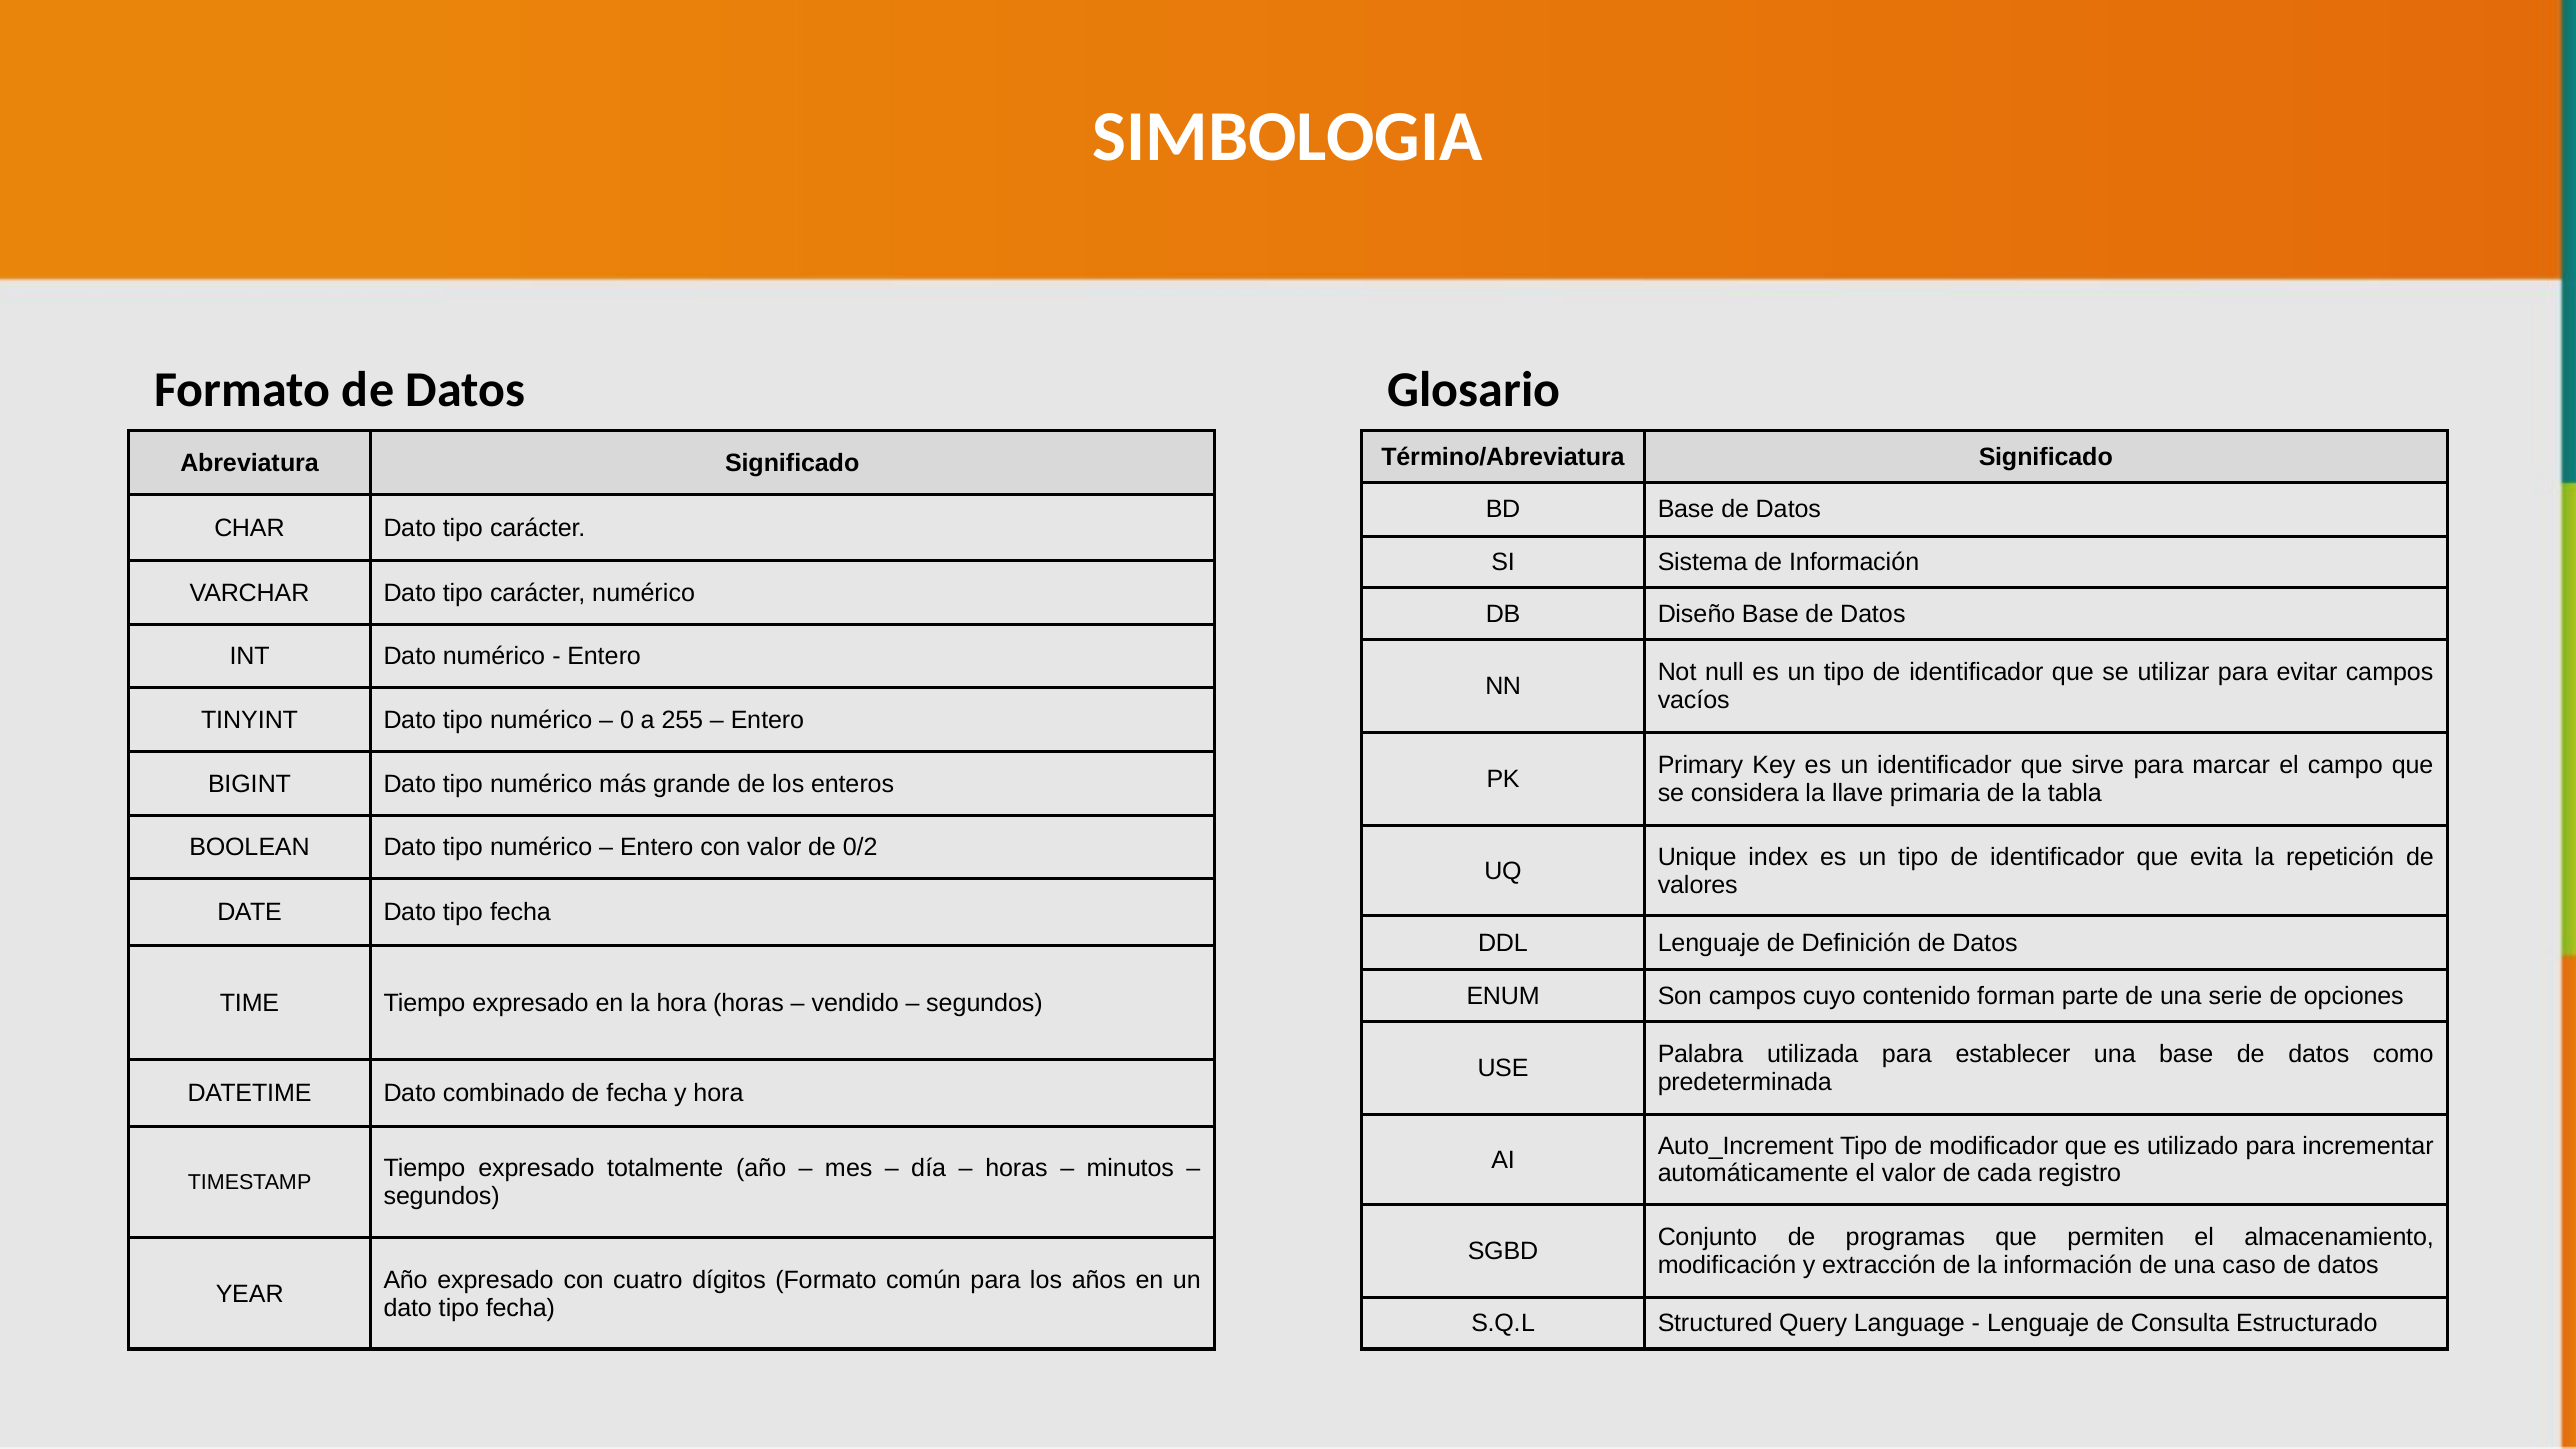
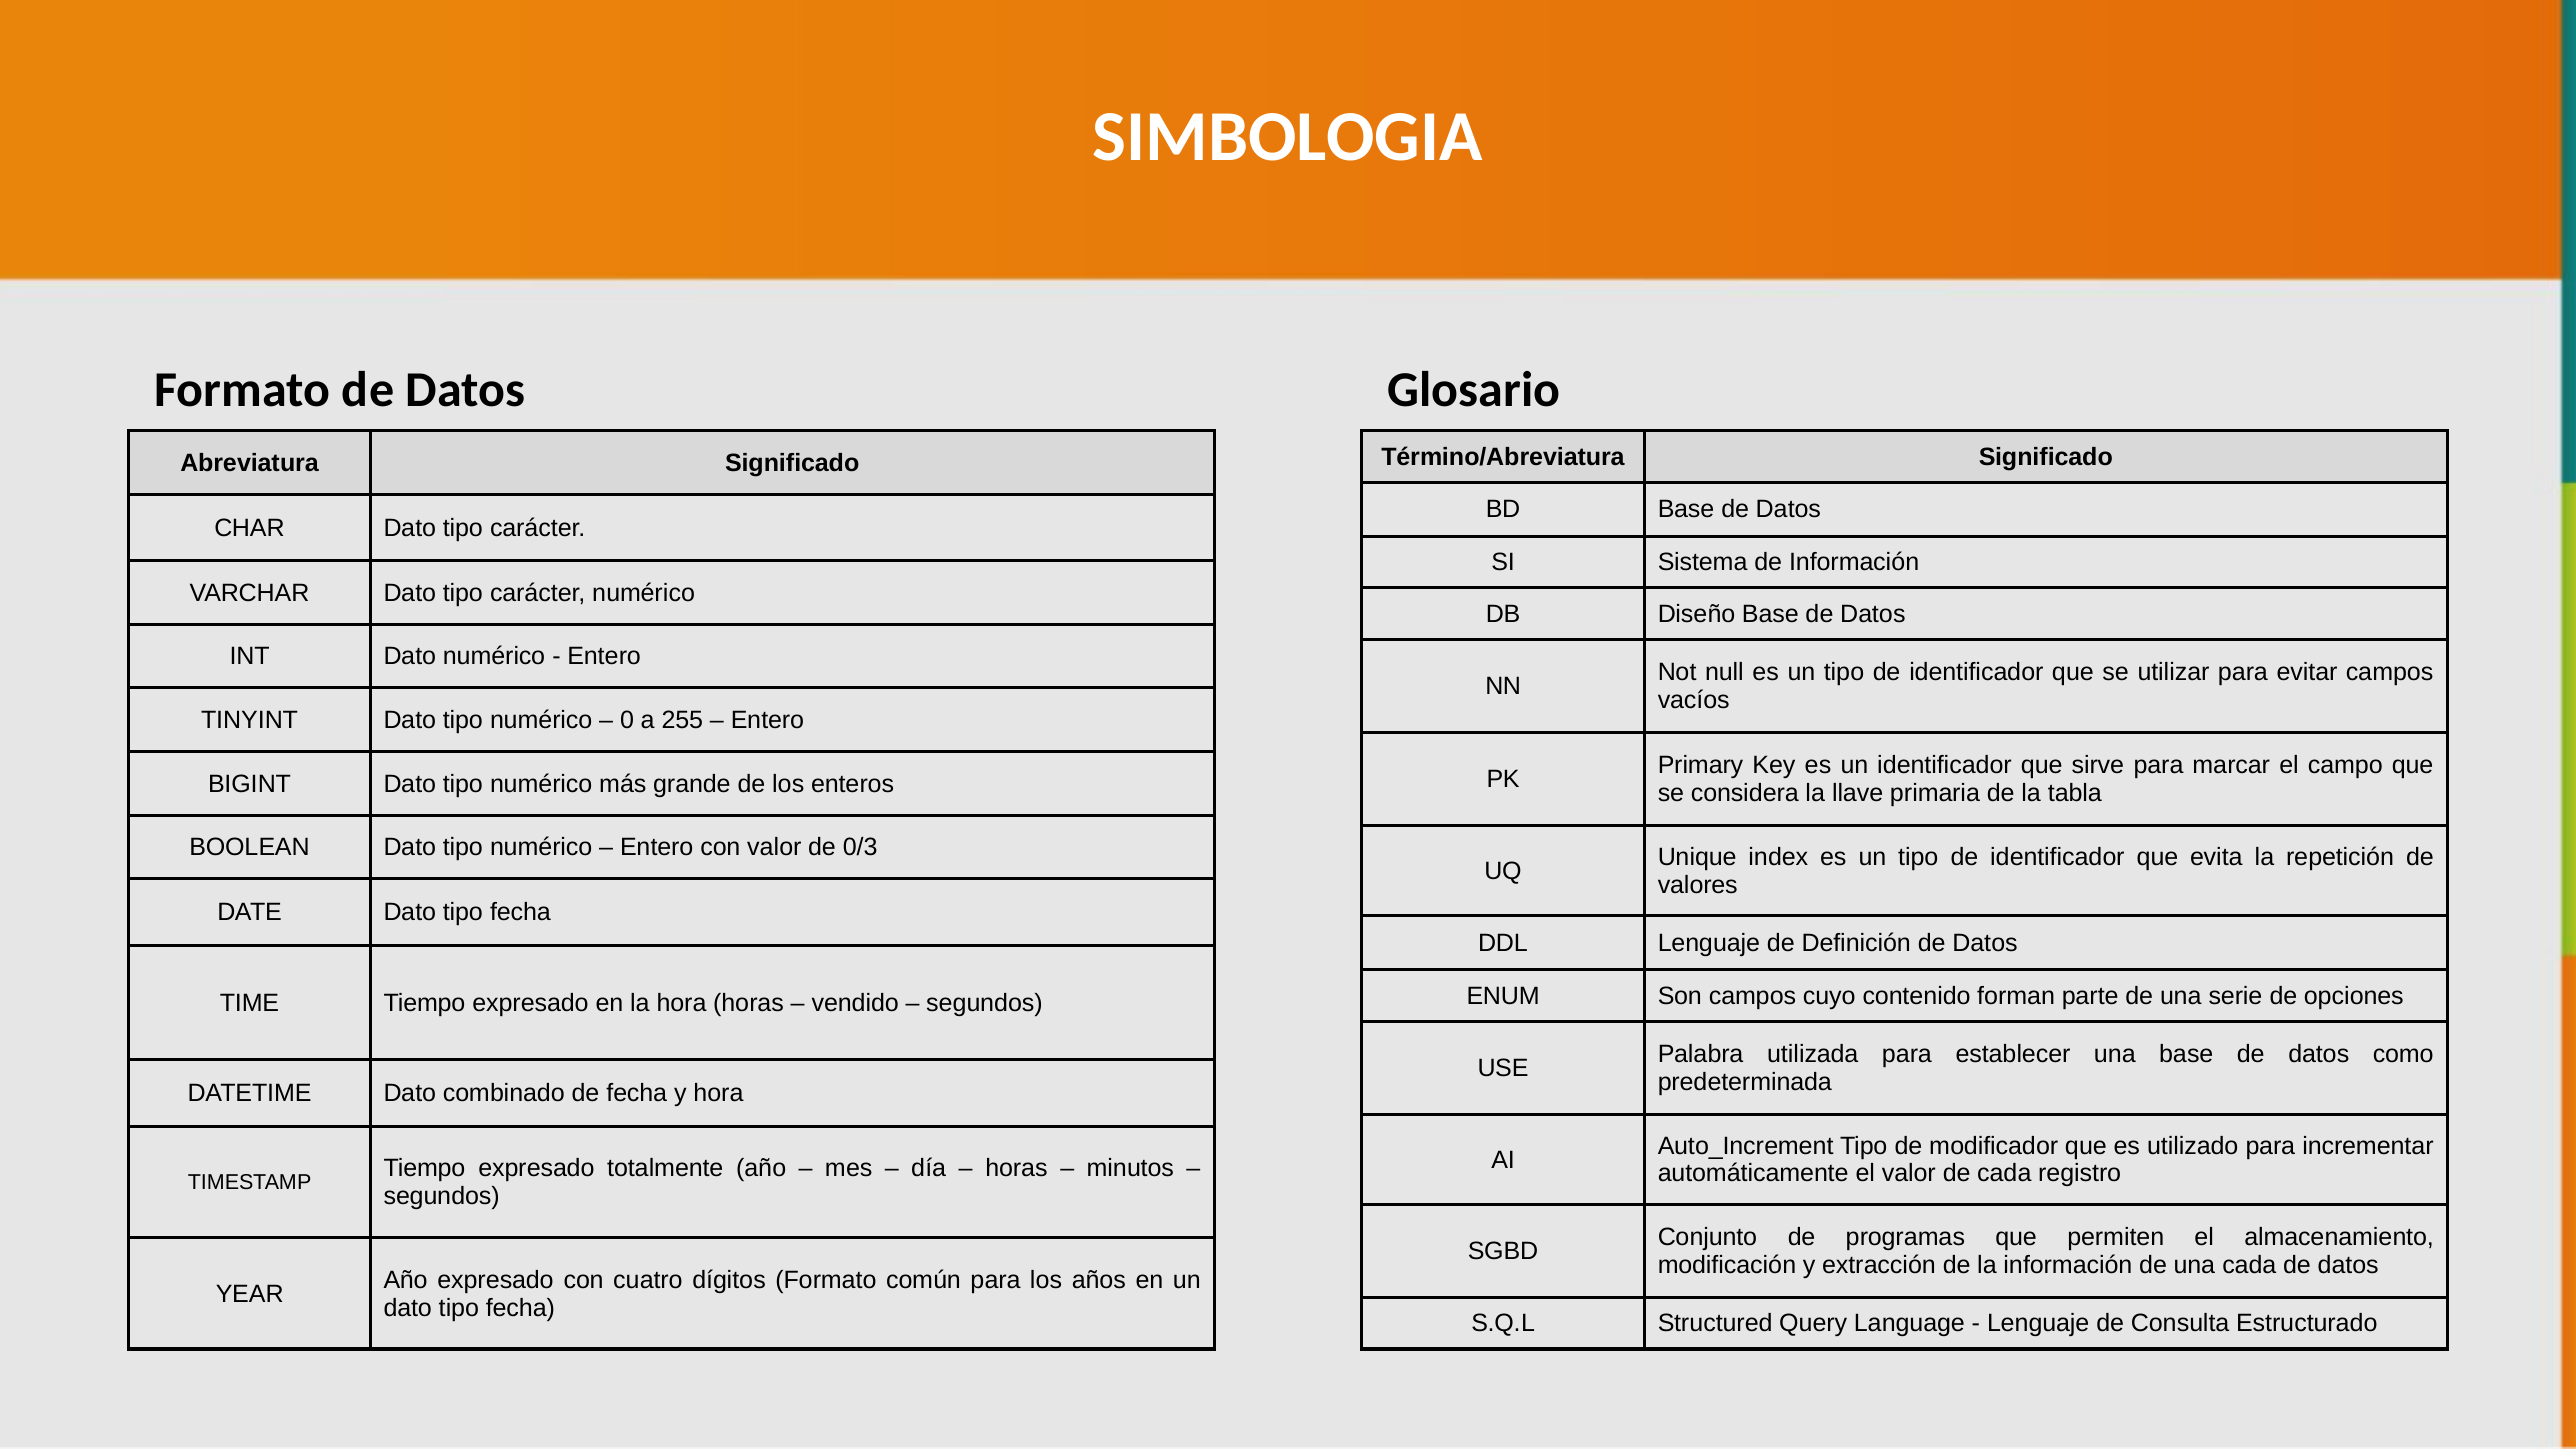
0/2: 0/2 -> 0/3
una caso: caso -> cada
